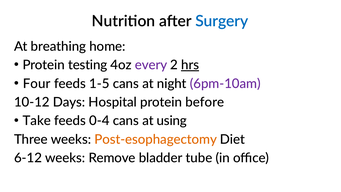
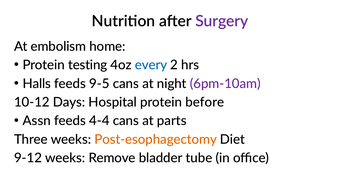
Surgery colour: blue -> purple
breathing: breathing -> embolism
every colour: purple -> blue
hrs underline: present -> none
Four: Four -> Halls
1-5: 1-5 -> 9-5
Take: Take -> Assn
0-4: 0-4 -> 4-4
using: using -> parts
6-12: 6-12 -> 9-12
